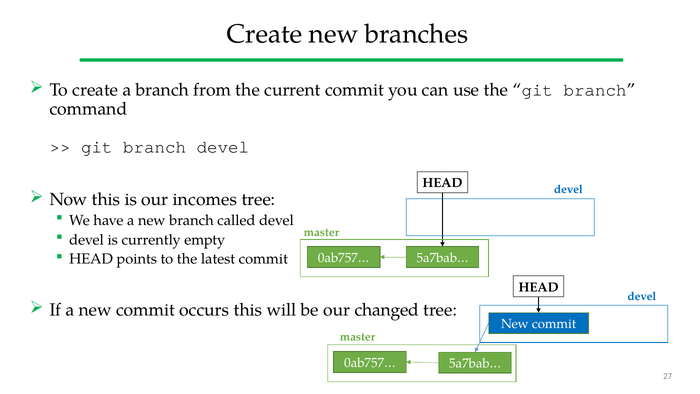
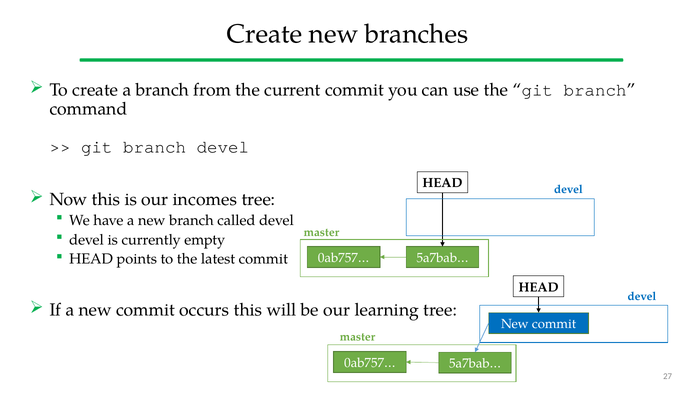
changed: changed -> learning
